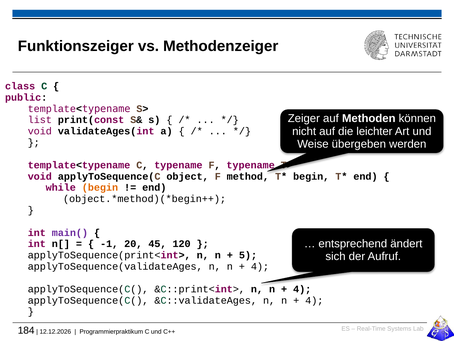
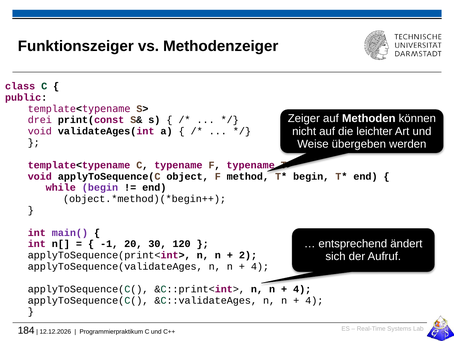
list: list -> drei
begin at (100, 187) colour: orange -> purple
45: 45 -> 30
5: 5 -> 2
